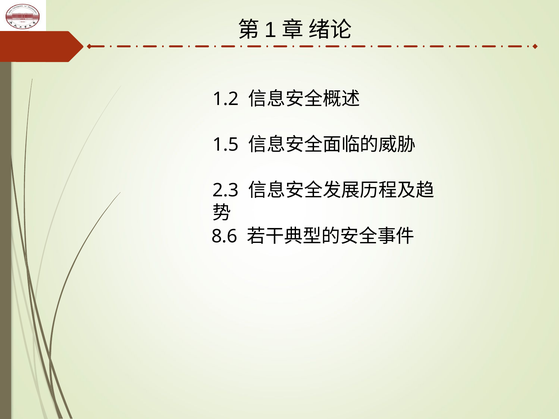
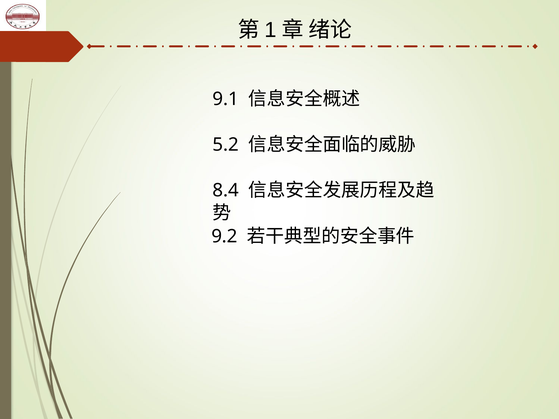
1.2: 1.2 -> 9.1
1.5: 1.5 -> 5.2
2.3: 2.3 -> 8.4
8.6: 8.6 -> 9.2
